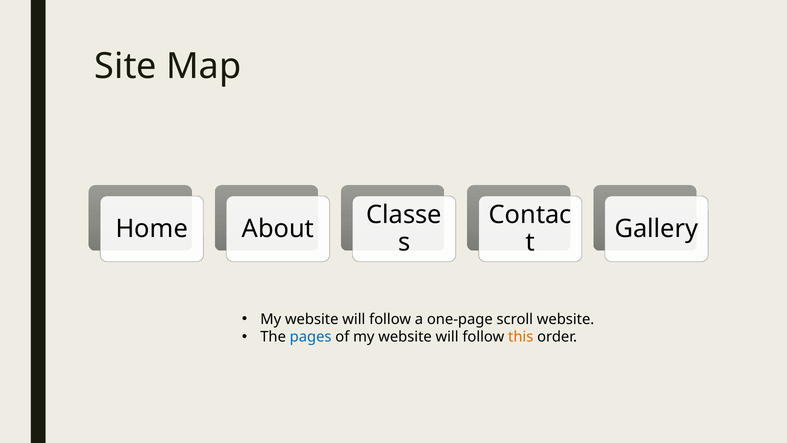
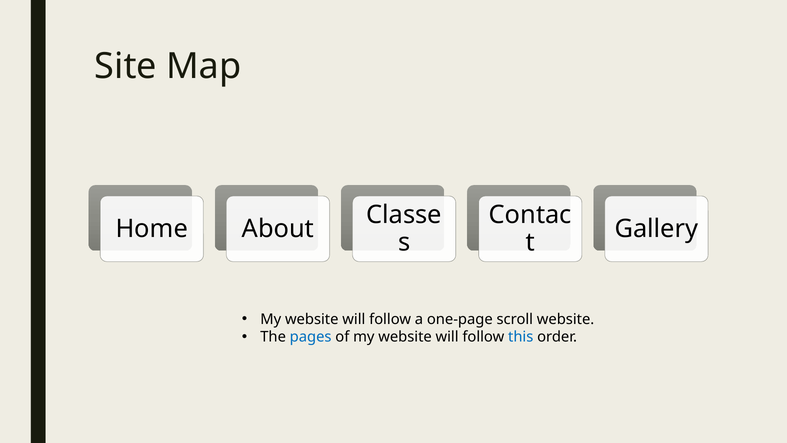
this colour: orange -> blue
